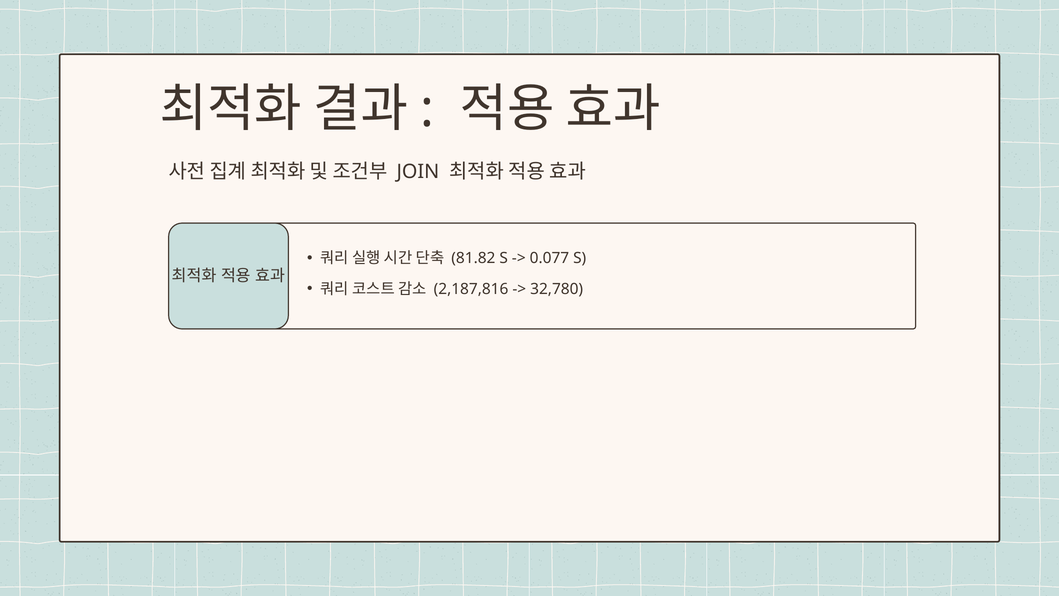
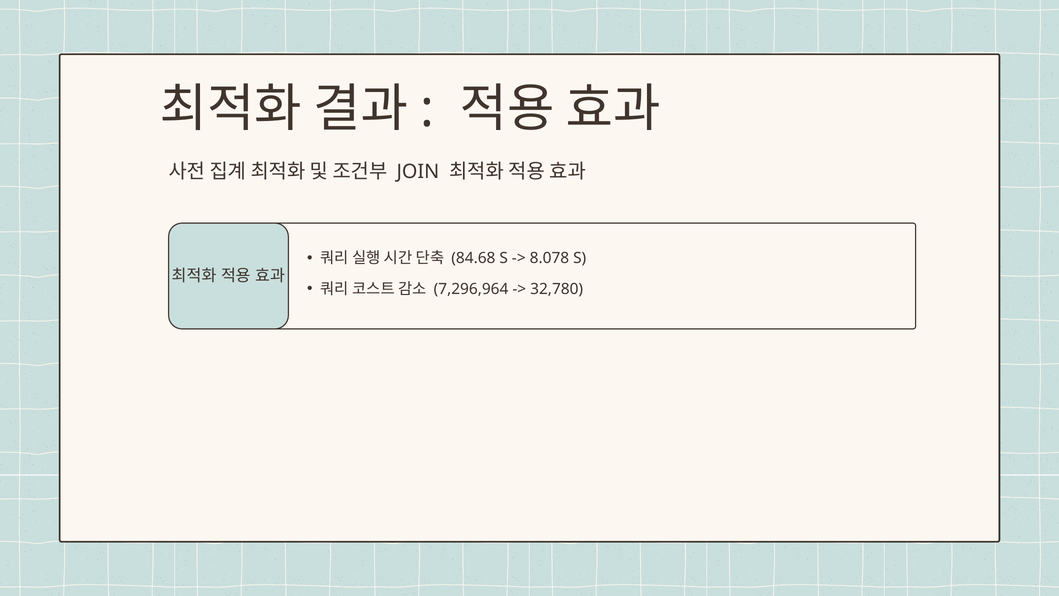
81.82: 81.82 -> 84.68
0.077: 0.077 -> 8.078
2,187,816: 2,187,816 -> 7,296,964
